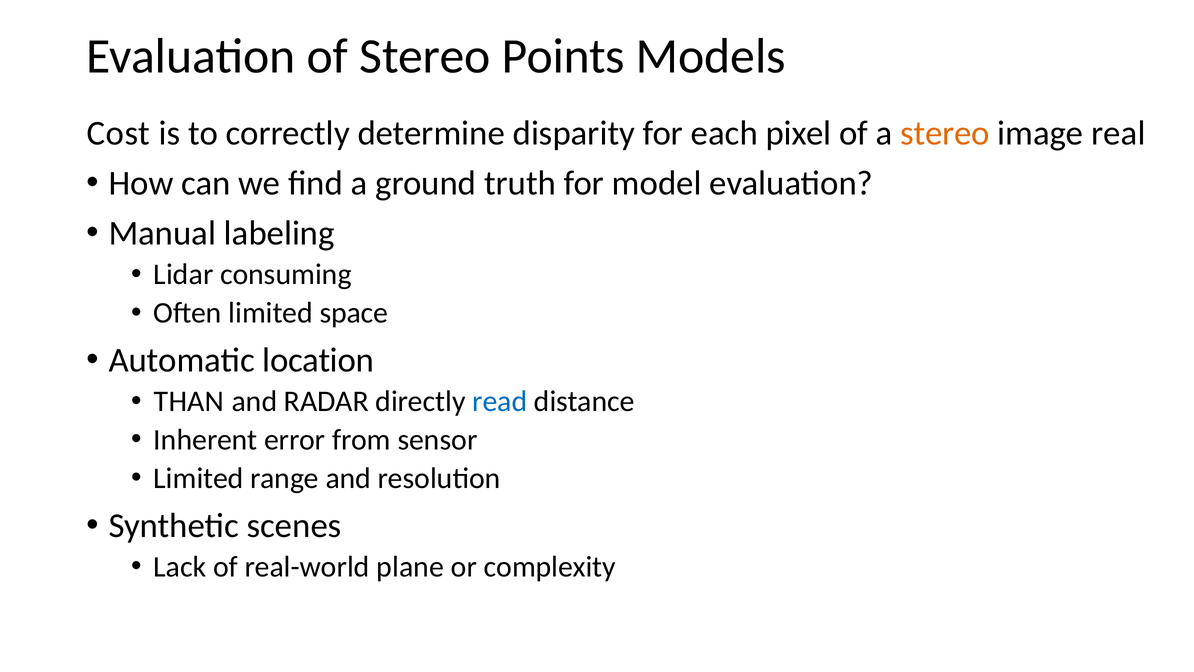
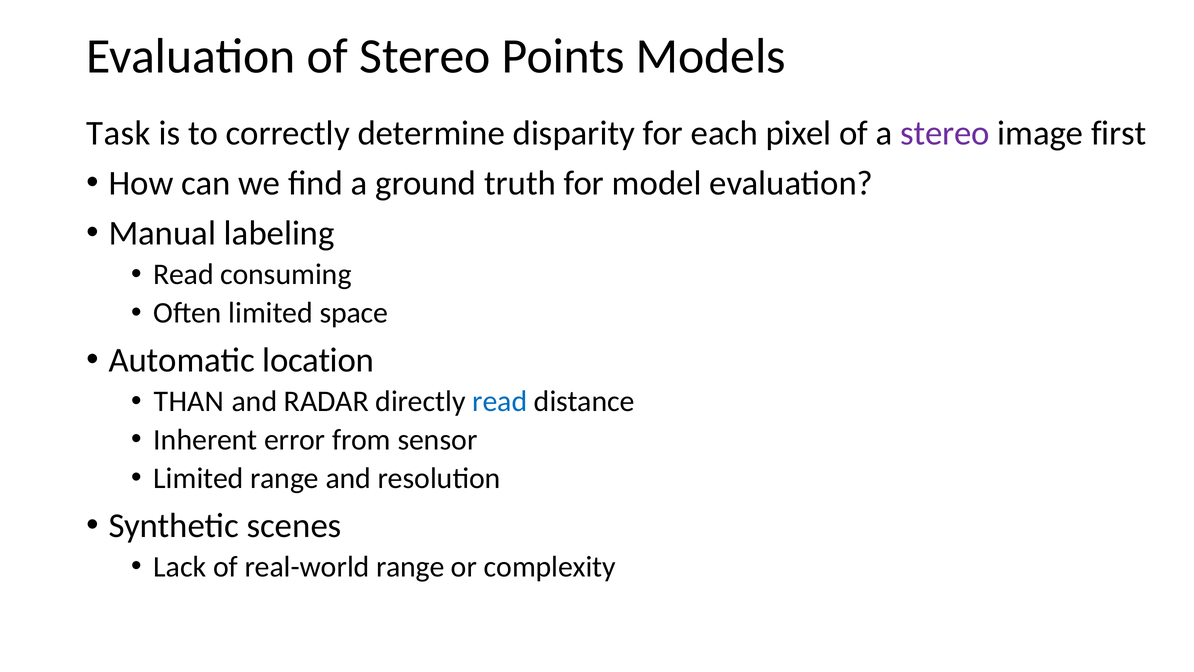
Cost: Cost -> Task
stereo at (945, 133) colour: orange -> purple
real: real -> first
Lidar at (183, 274): Lidar -> Read
real-world plane: plane -> range
